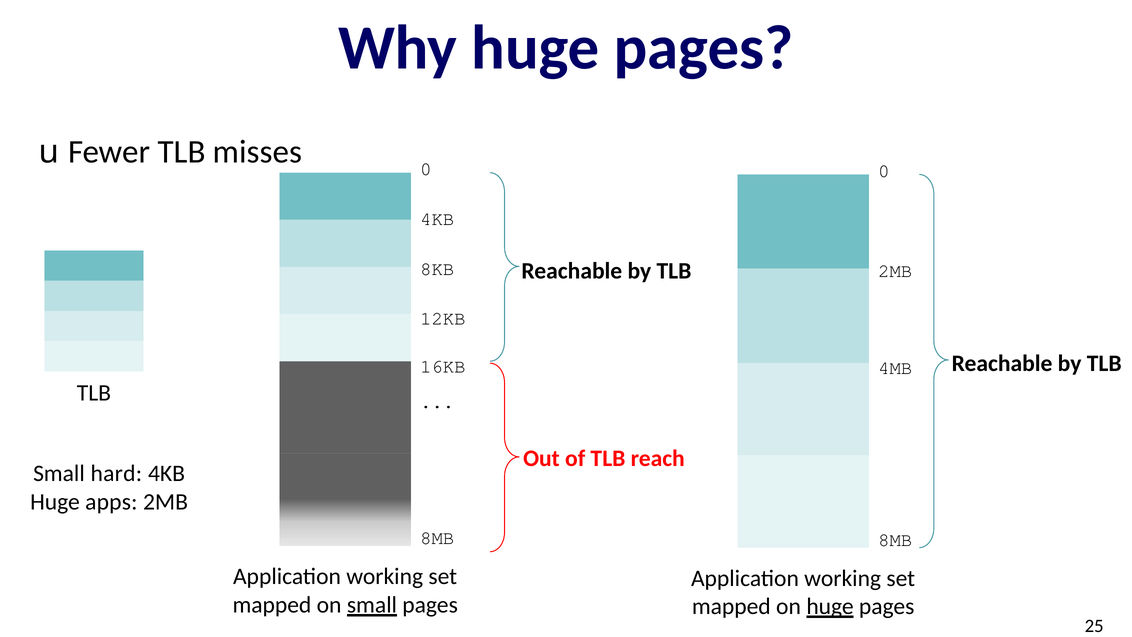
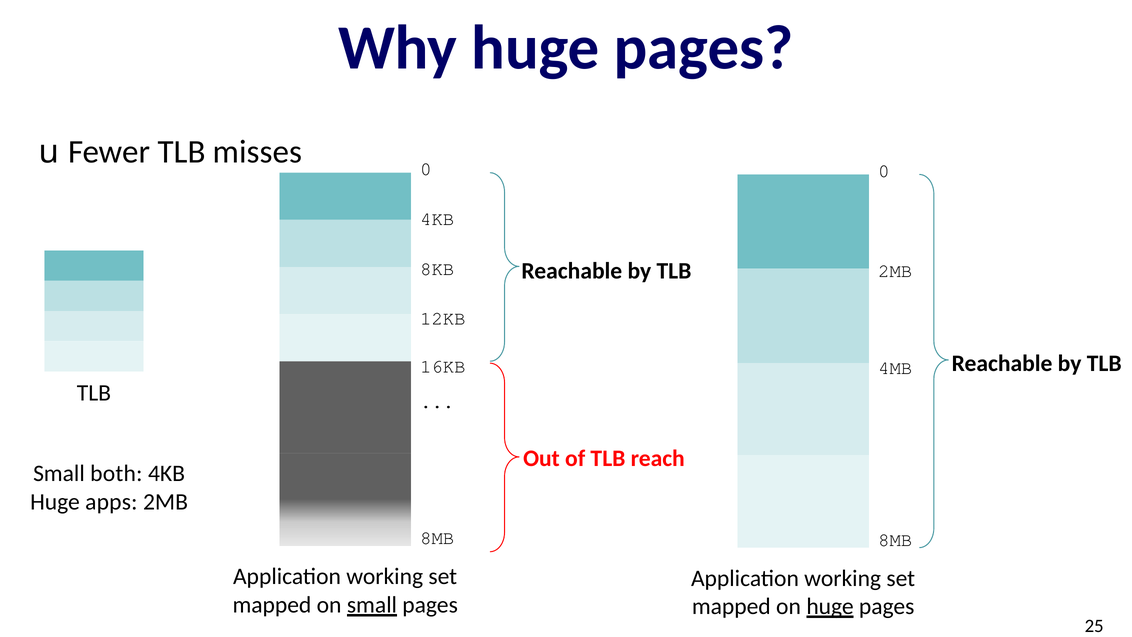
hard: hard -> both
